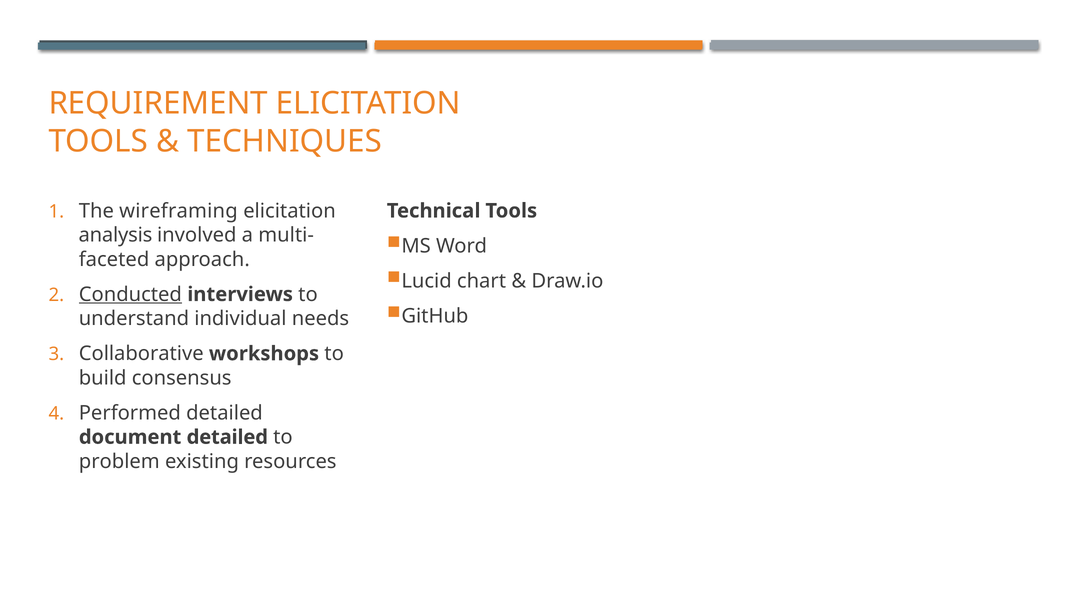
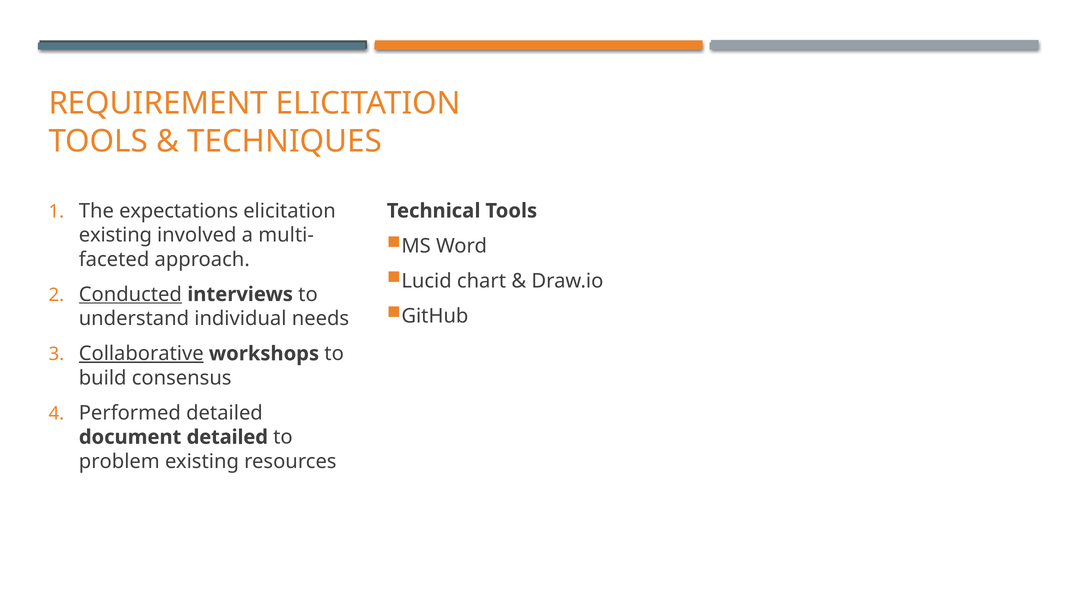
wireframing: wireframing -> expectations
analysis at (115, 235): analysis -> existing
Collaborative underline: none -> present
